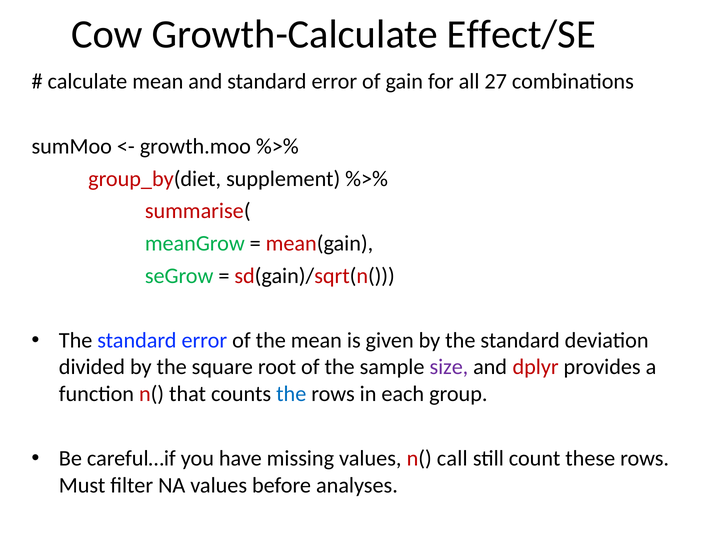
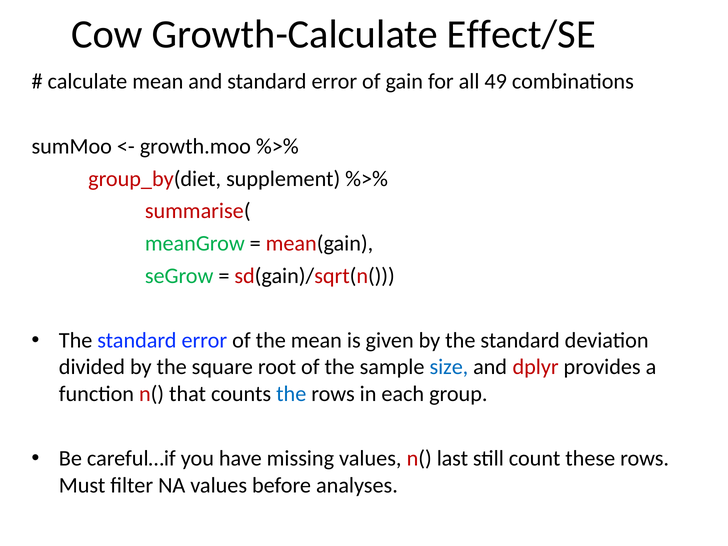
27: 27 -> 49
size colour: purple -> blue
call: call -> last
